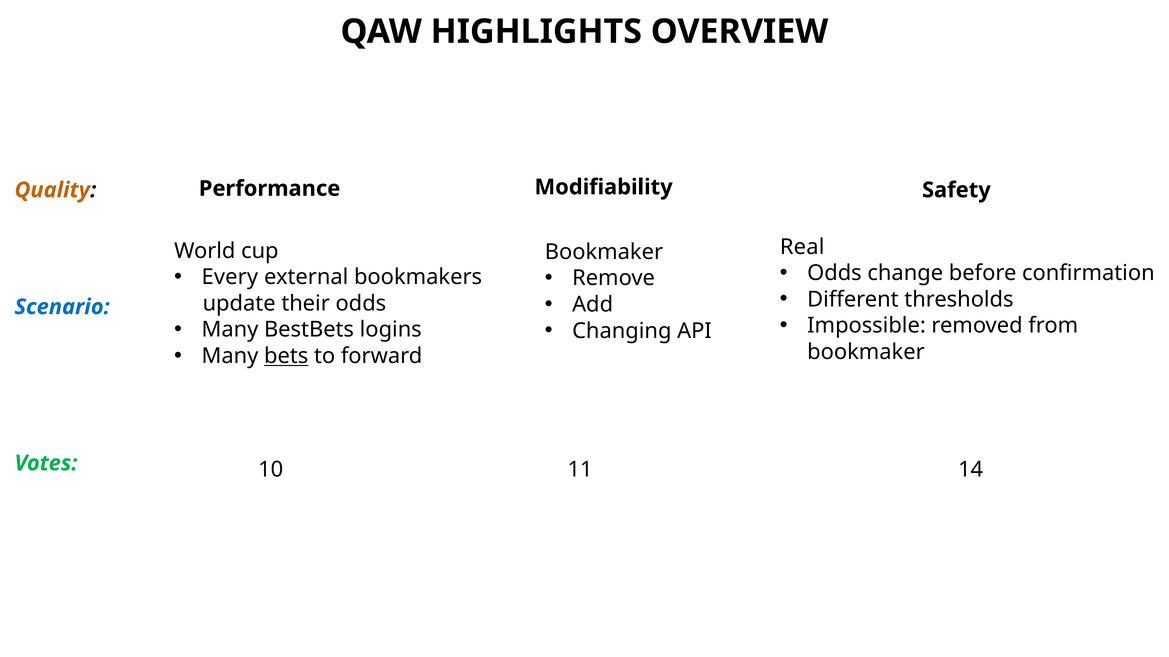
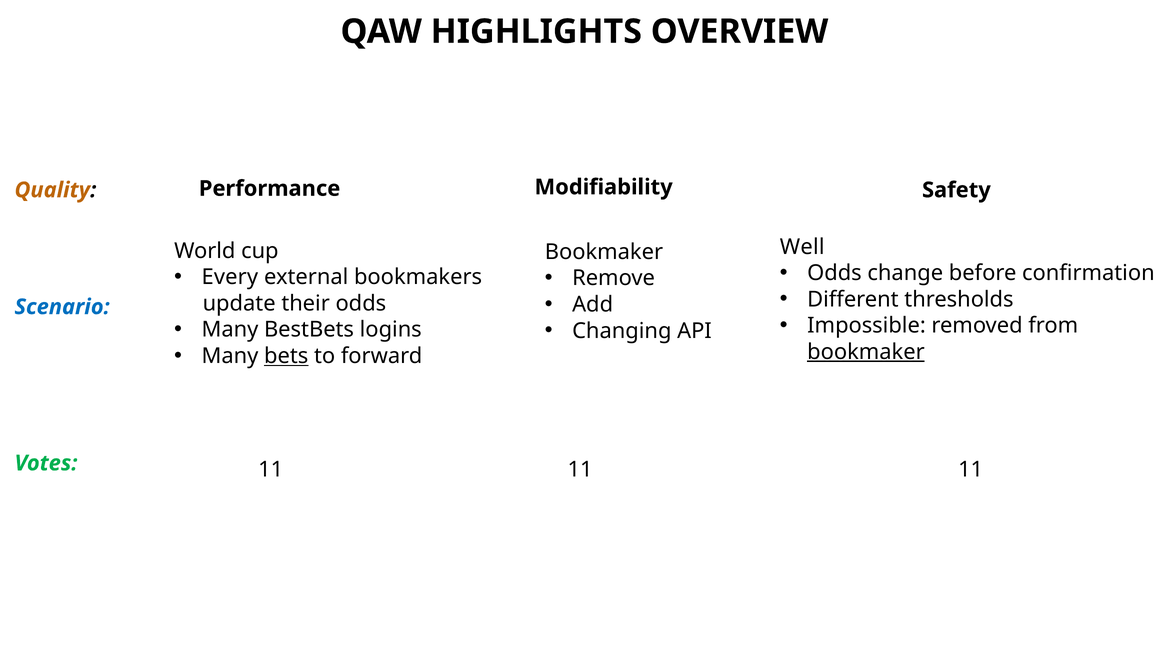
Real: Real -> Well
bookmaker at (866, 352) underline: none -> present
Votes 10: 10 -> 11
14 at (971, 470): 14 -> 11
